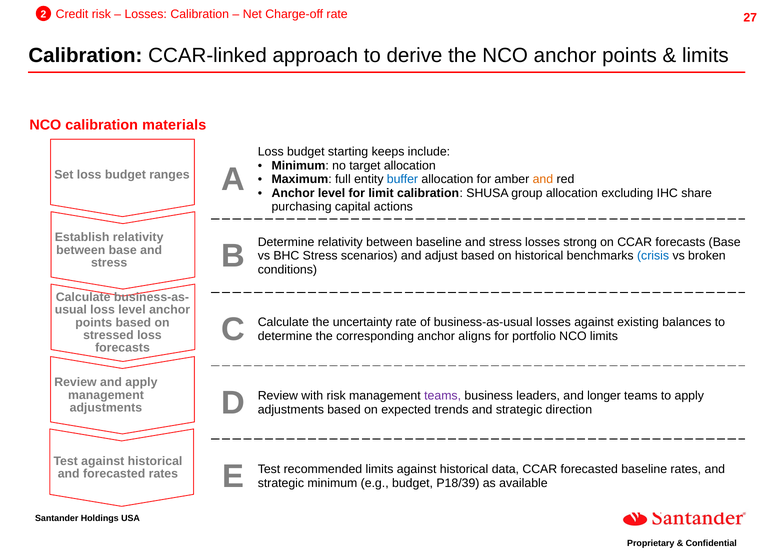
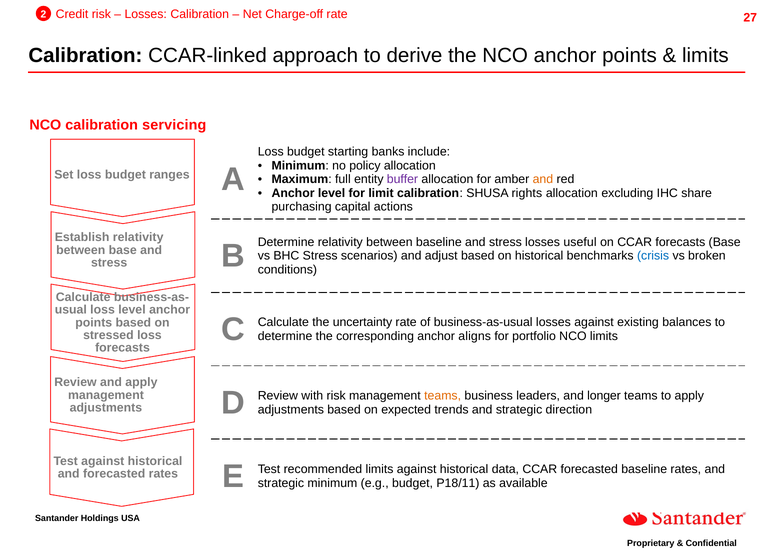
materials: materials -> servicing
keeps: keeps -> banks
target: target -> policy
buffer colour: blue -> purple
group: group -> rights
strong: strong -> useful
teams at (443, 396) colour: purple -> orange
P18/39: P18/39 -> P18/11
